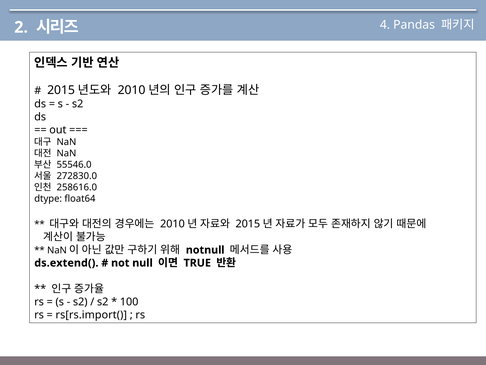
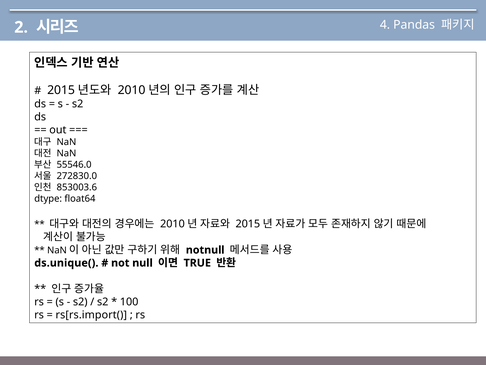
258616.0: 258616.0 -> 853003.6
ds.extend(: ds.extend( -> ds.unique(
